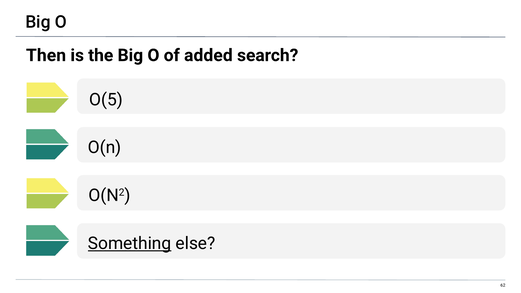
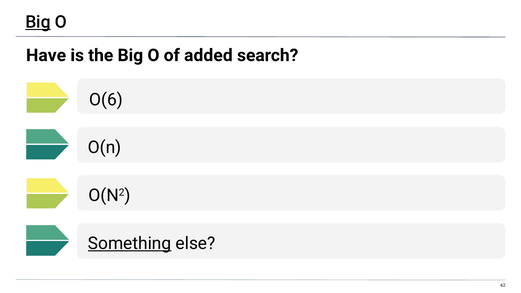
Big at (38, 22) underline: none -> present
Then: Then -> Have
O(5: O(5 -> O(6
